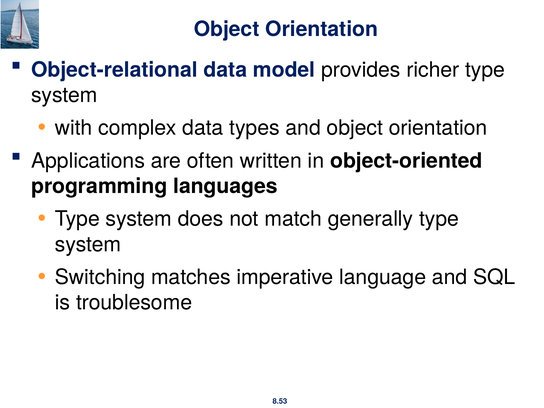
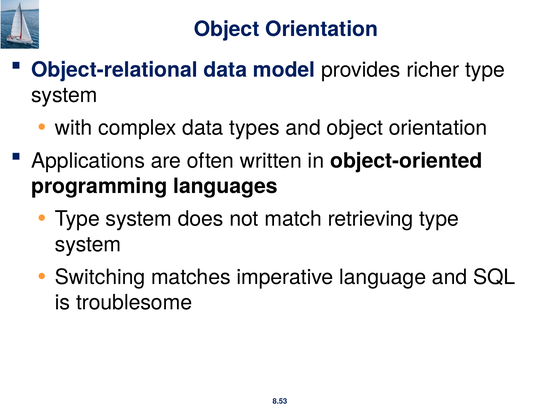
generally: generally -> retrieving
